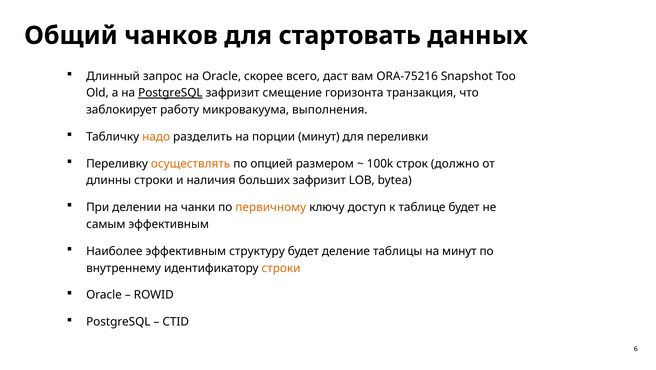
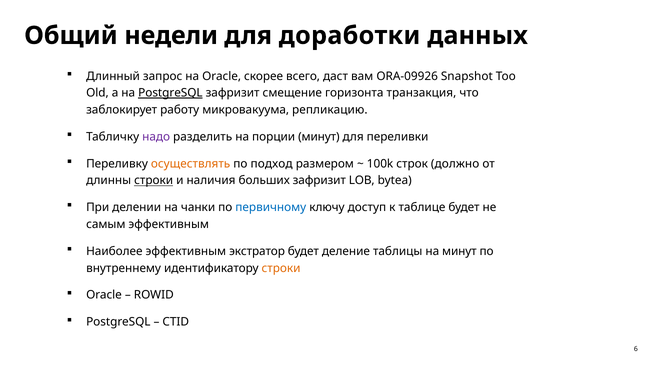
чанков: чанков -> недели
стартовать: стартовать -> доработки
ORA-75216: ORA-75216 -> ORA-09926
выполнения: выполнения -> репликацию
надо colour: orange -> purple
опцией: опцией -> подход
строки at (154, 180) underline: none -> present
первичному colour: orange -> blue
структуру: структуру -> экстратор
